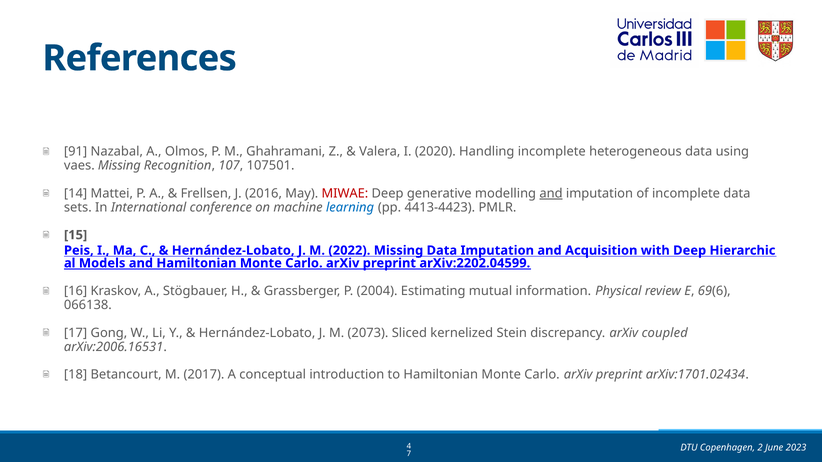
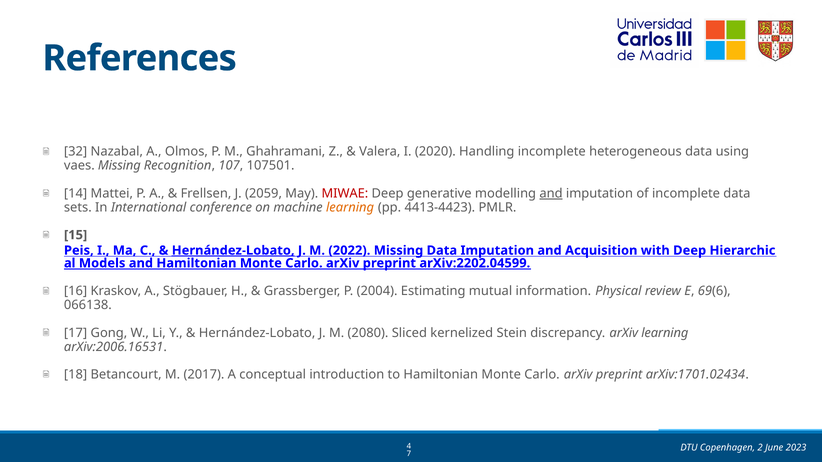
91: 91 -> 32
2016: 2016 -> 2059
learning at (350, 207) colour: blue -> orange
Hernández-Lobato at (233, 251) underline: none -> present
2073: 2073 -> 2080
arXiv coupled: coupled -> learning
